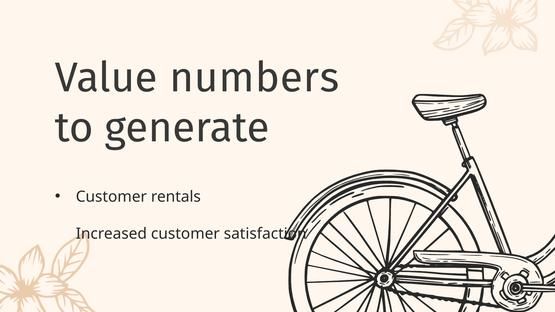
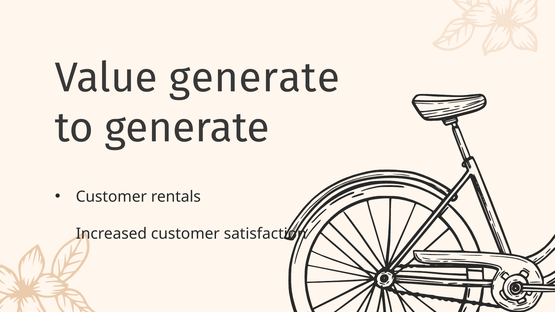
Value numbers: numbers -> generate
